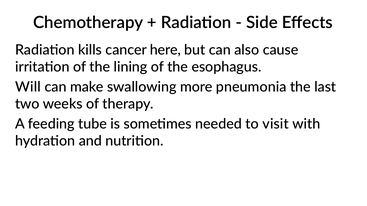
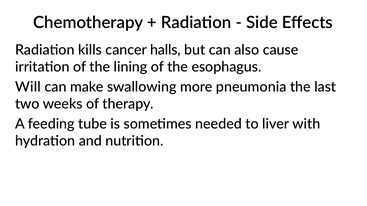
here: here -> halls
visit: visit -> liver
